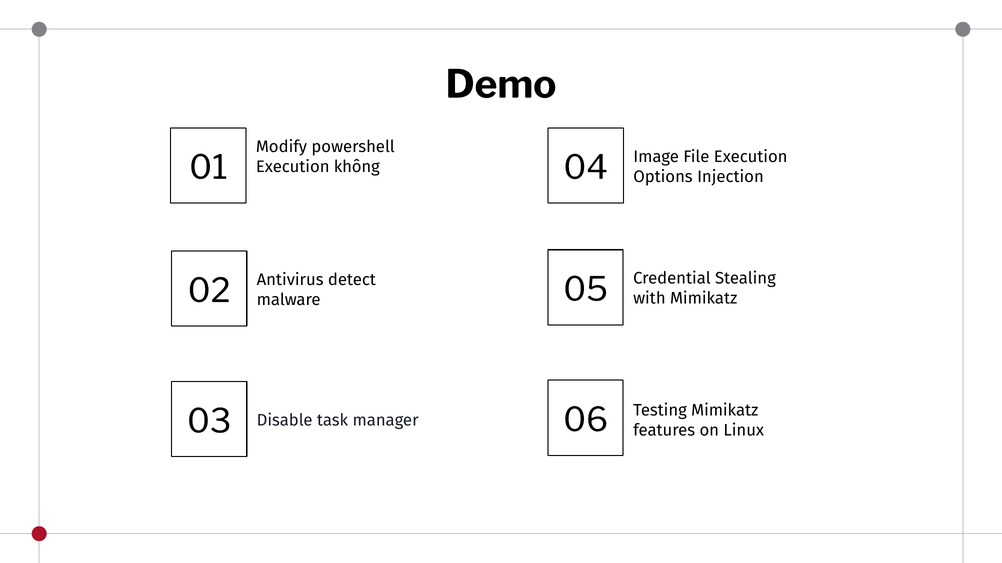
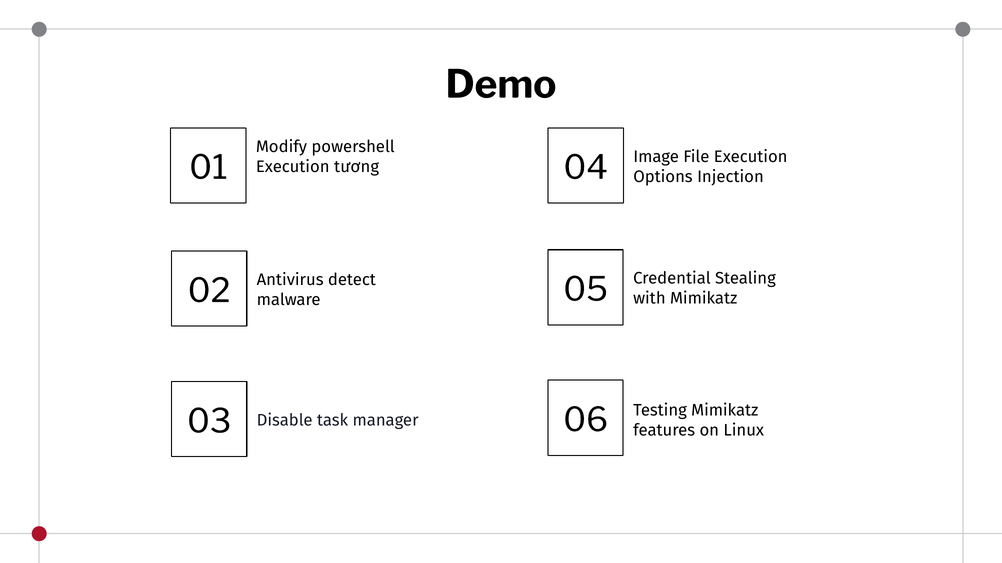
không: không -> tương
